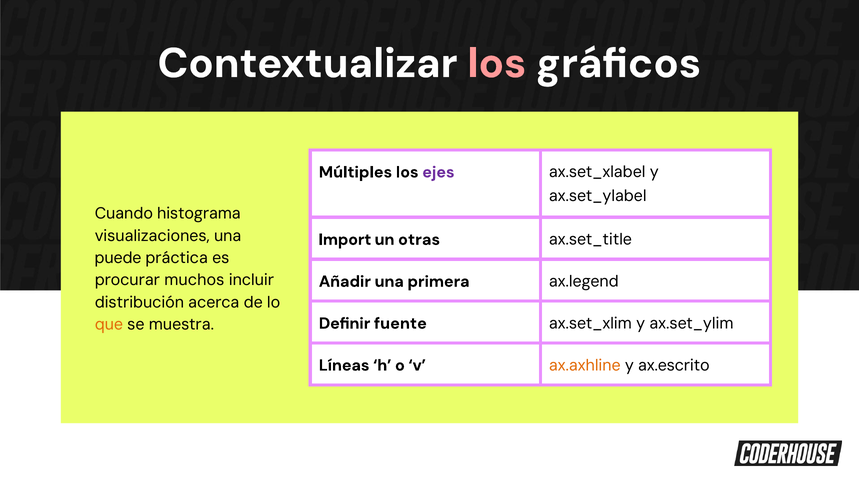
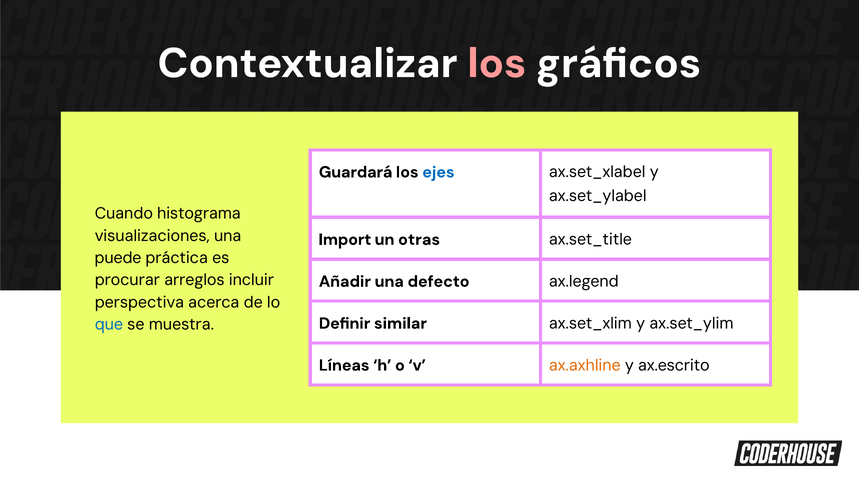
Múltiples: Múltiples -> Guardará
ejes colour: purple -> blue
muchos: muchos -> arreglos
primera: primera -> defecto
distribución: distribución -> perspectiva
fuente: fuente -> similar
que colour: orange -> blue
